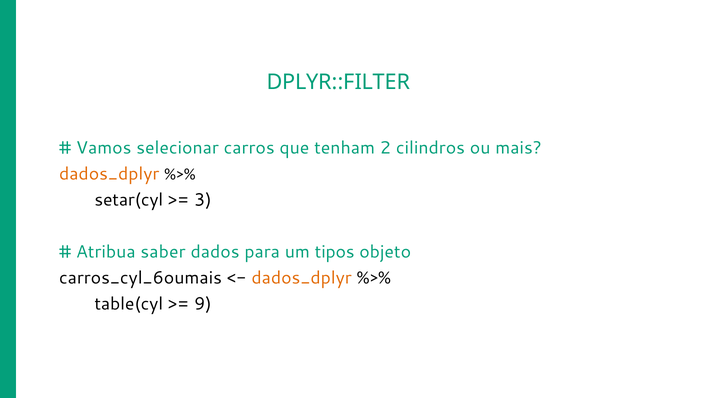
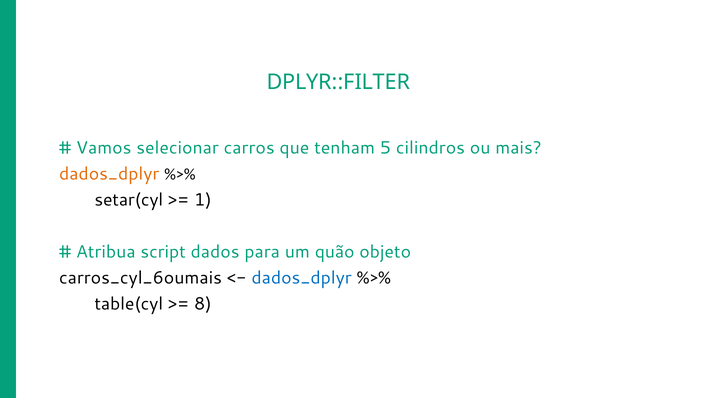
2: 2 -> 5
3: 3 -> 1
saber: saber -> script
tipos: tipos -> quão
dados_dplyr at (302, 278) colour: orange -> blue
9: 9 -> 8
